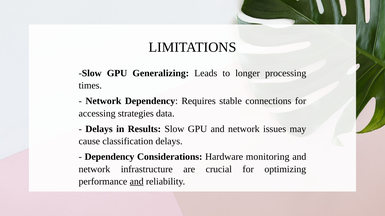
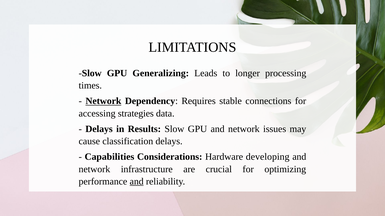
Network at (103, 101) underline: none -> present
Dependency at (110, 157): Dependency -> Capabilities
monitoring: monitoring -> developing
